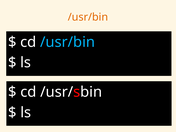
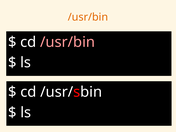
/usr/bin at (68, 42) colour: light blue -> pink
